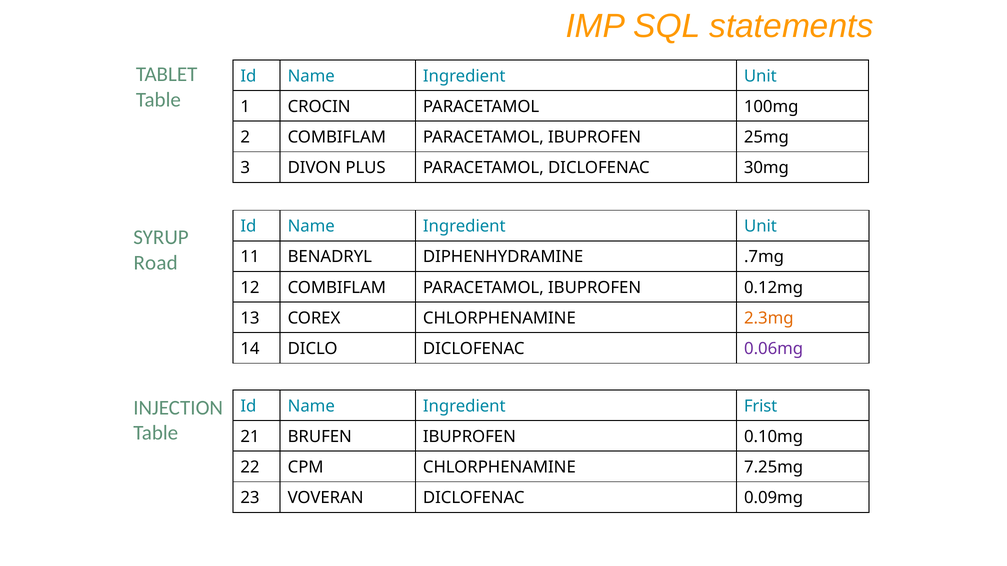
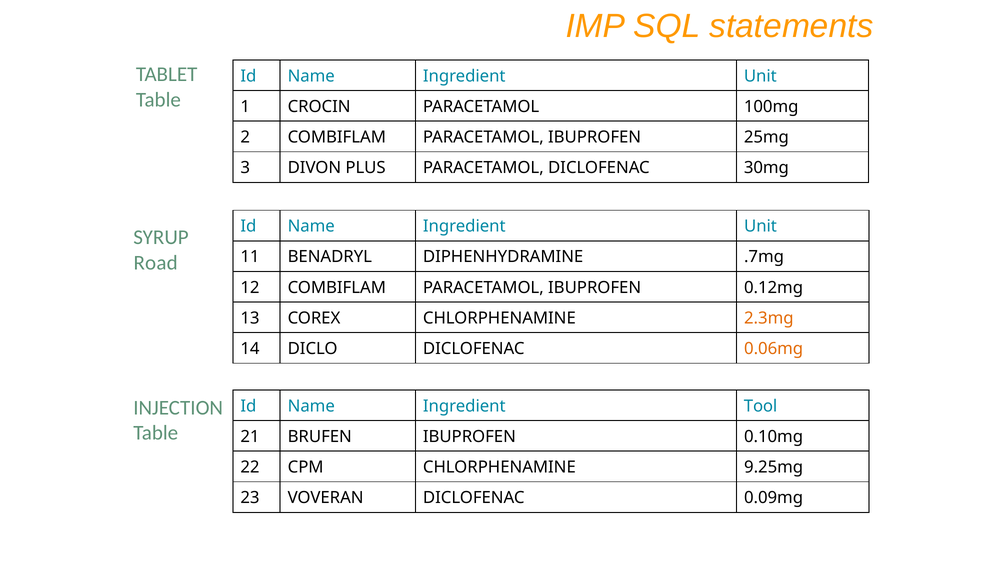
0.06mg colour: purple -> orange
Frist: Frist -> Tool
7.25mg: 7.25mg -> 9.25mg
